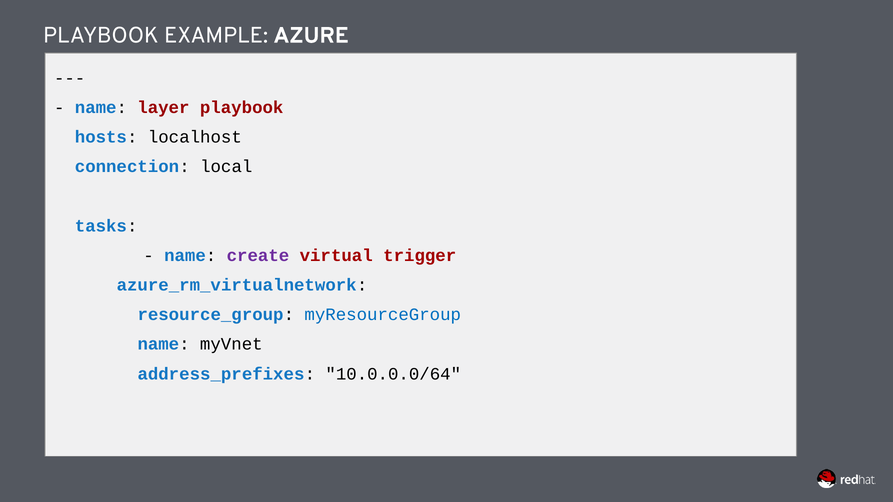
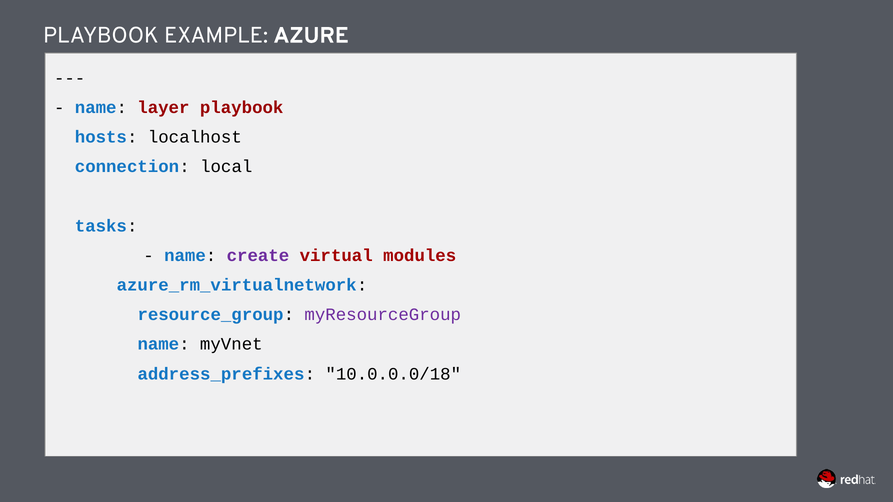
trigger: trigger -> modules
myResourceGroup colour: blue -> purple
10.0.0.0/64: 10.0.0.0/64 -> 10.0.0.0/18
